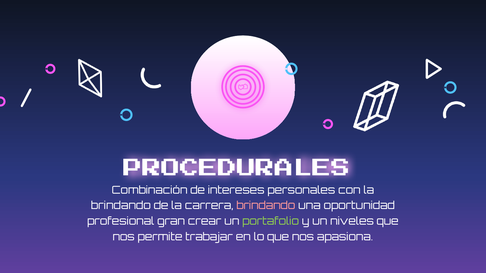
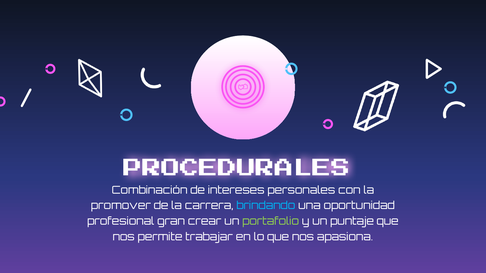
brindando at (121, 206): brindando -> promover
brindando at (266, 206) colour: pink -> light blue
niveles: niveles -> puntaje
